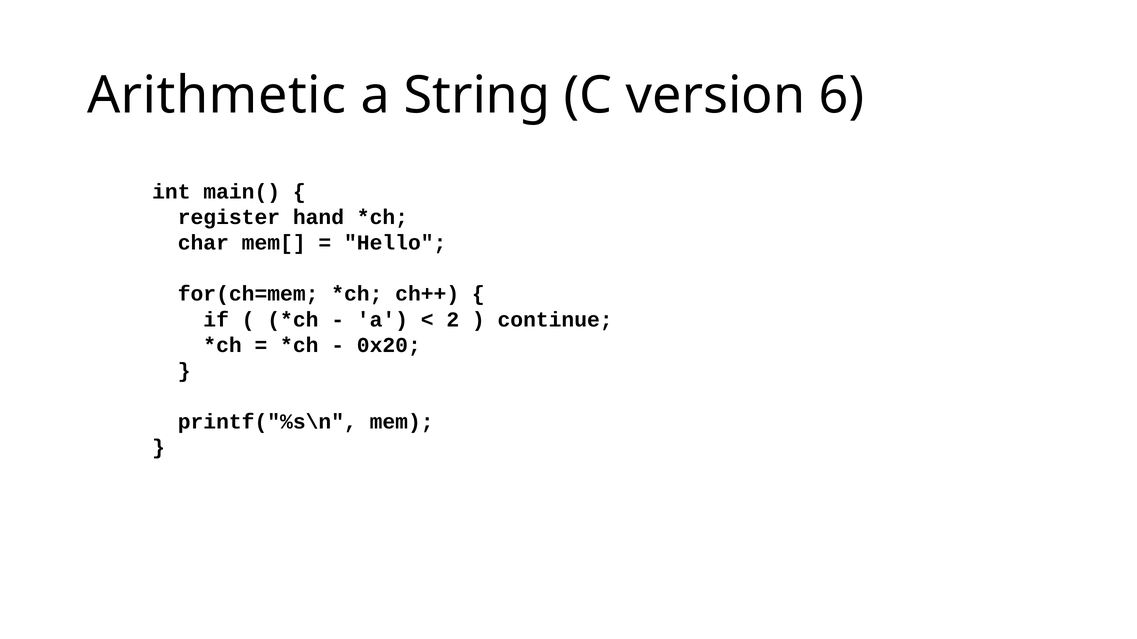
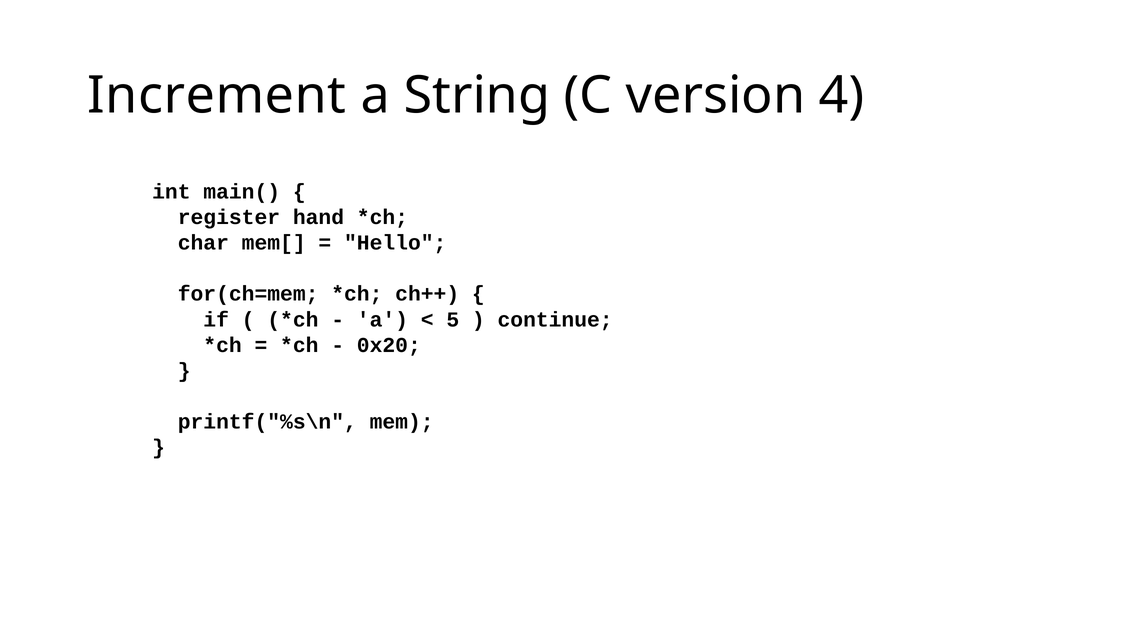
Arithmetic: Arithmetic -> Increment
6: 6 -> 4
2: 2 -> 5
